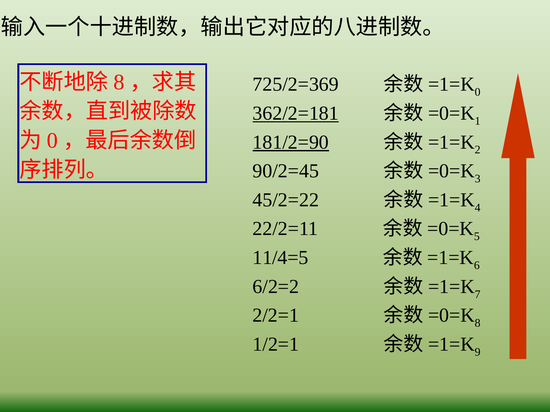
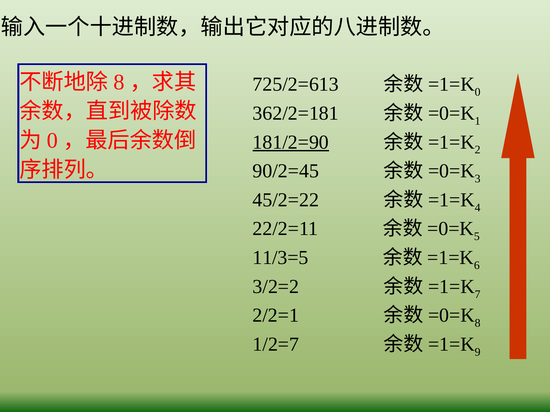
725/2=369: 725/2=369 -> 725/2=613
362/2=181 underline: present -> none
11/4=5: 11/4=5 -> 11/3=5
6/2=2: 6/2=2 -> 3/2=2
1/2=1: 1/2=1 -> 1/2=7
